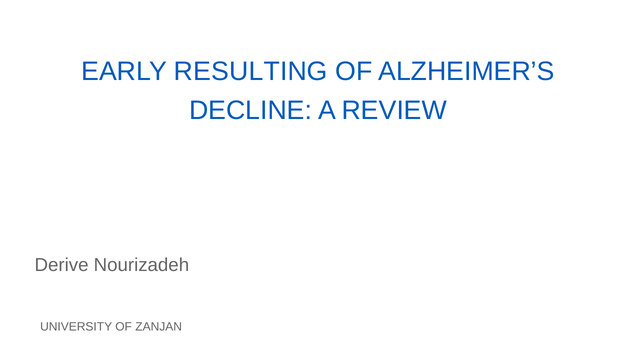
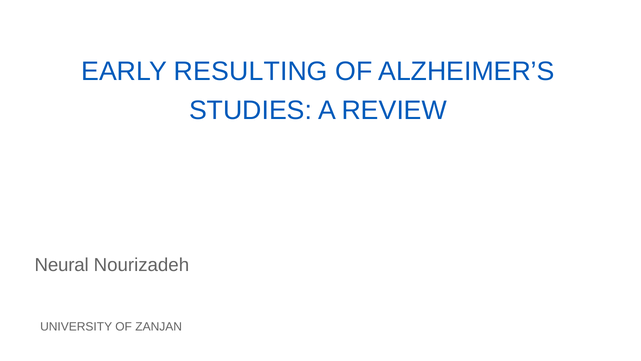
DECLINE: DECLINE -> STUDIES
Derive: Derive -> Neural
